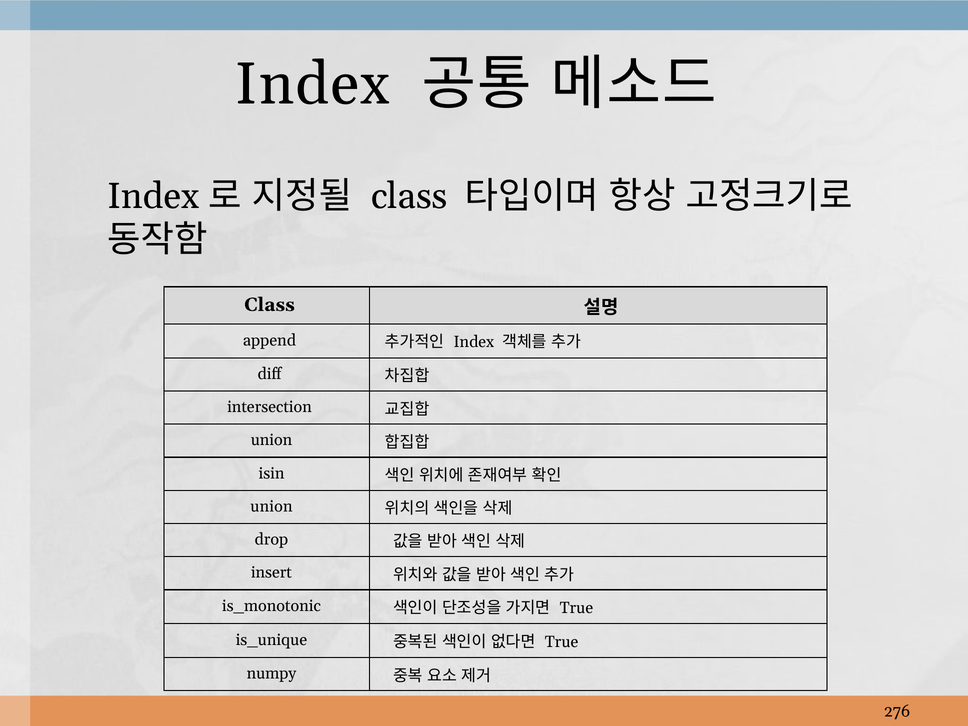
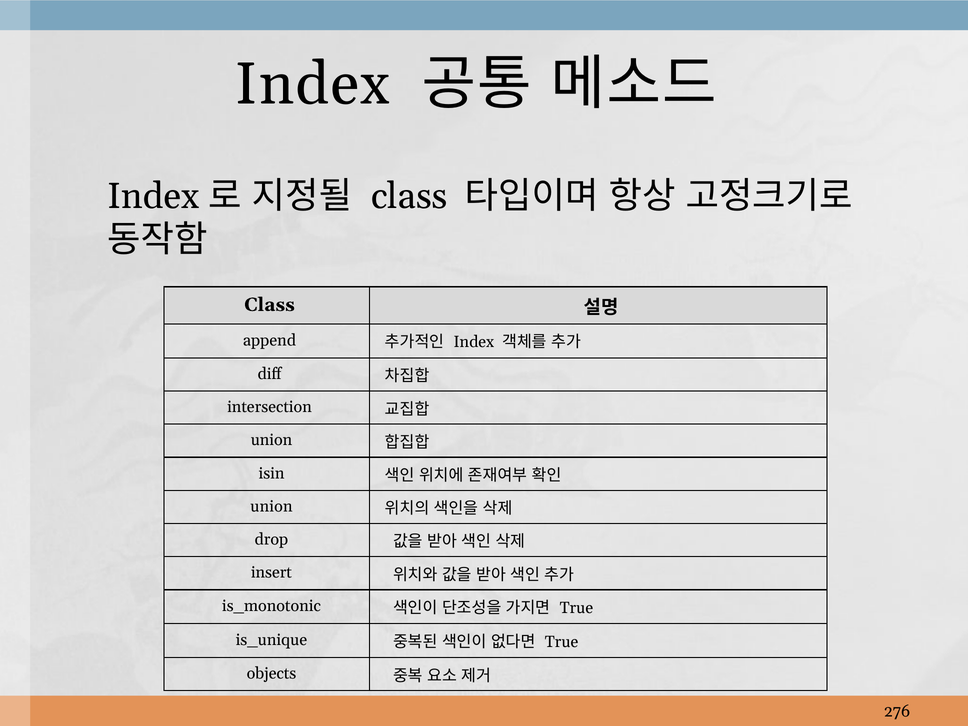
numpy: numpy -> objects
